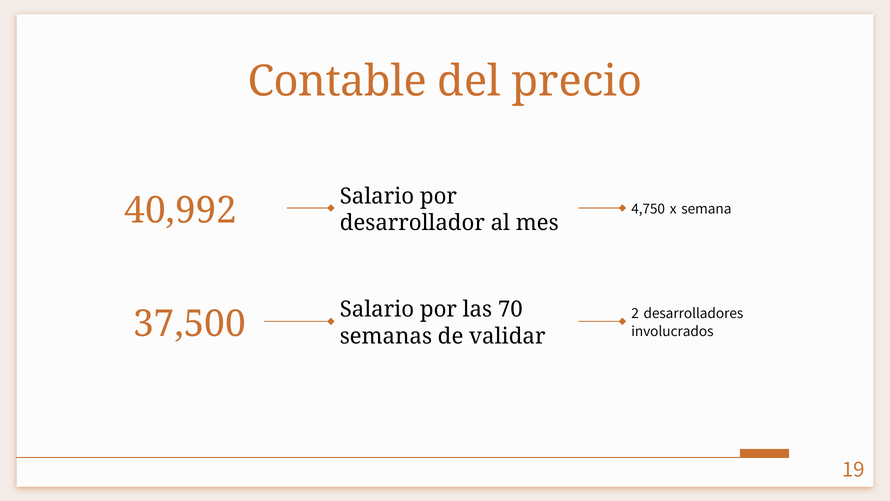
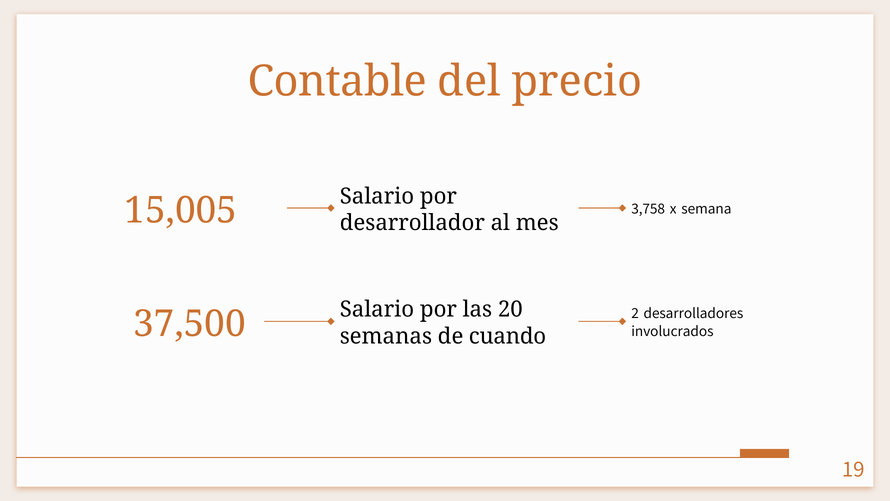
40,992: 40,992 -> 15,005
4,750: 4,750 -> 3,758
70: 70 -> 20
validar: validar -> cuando
